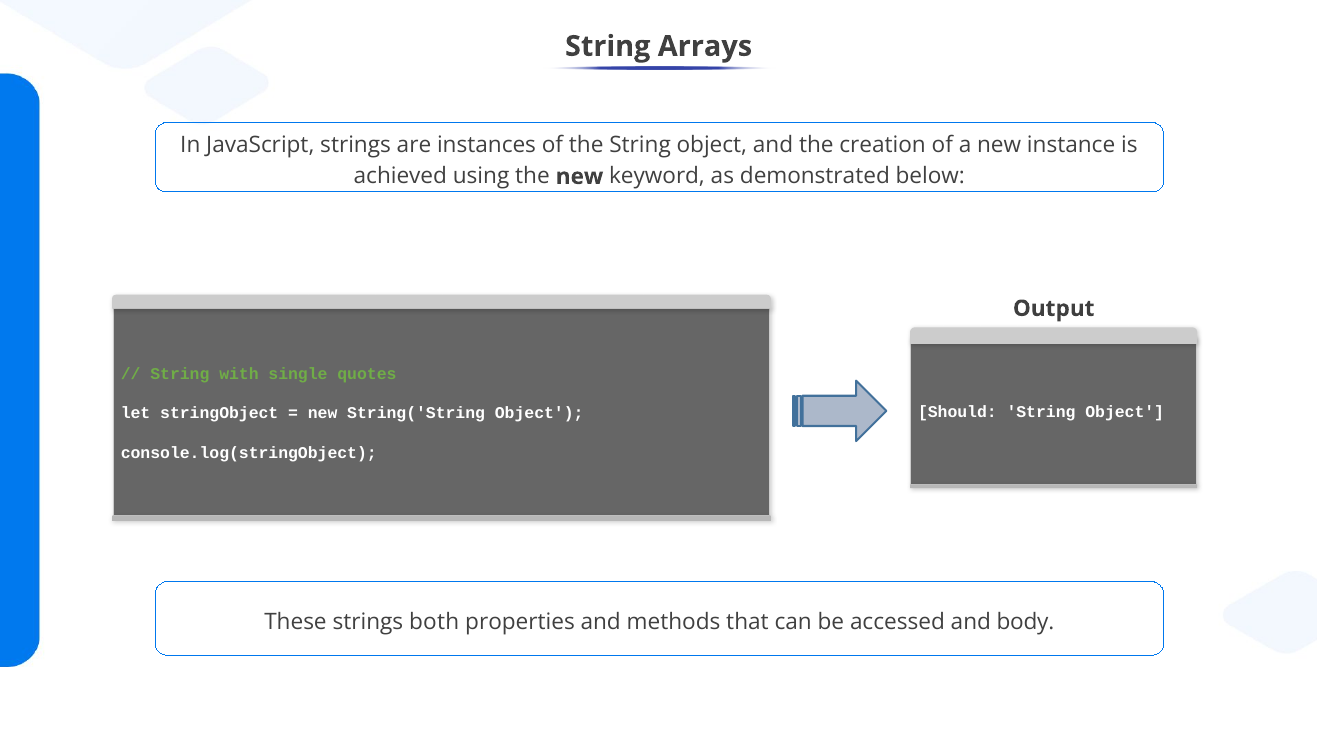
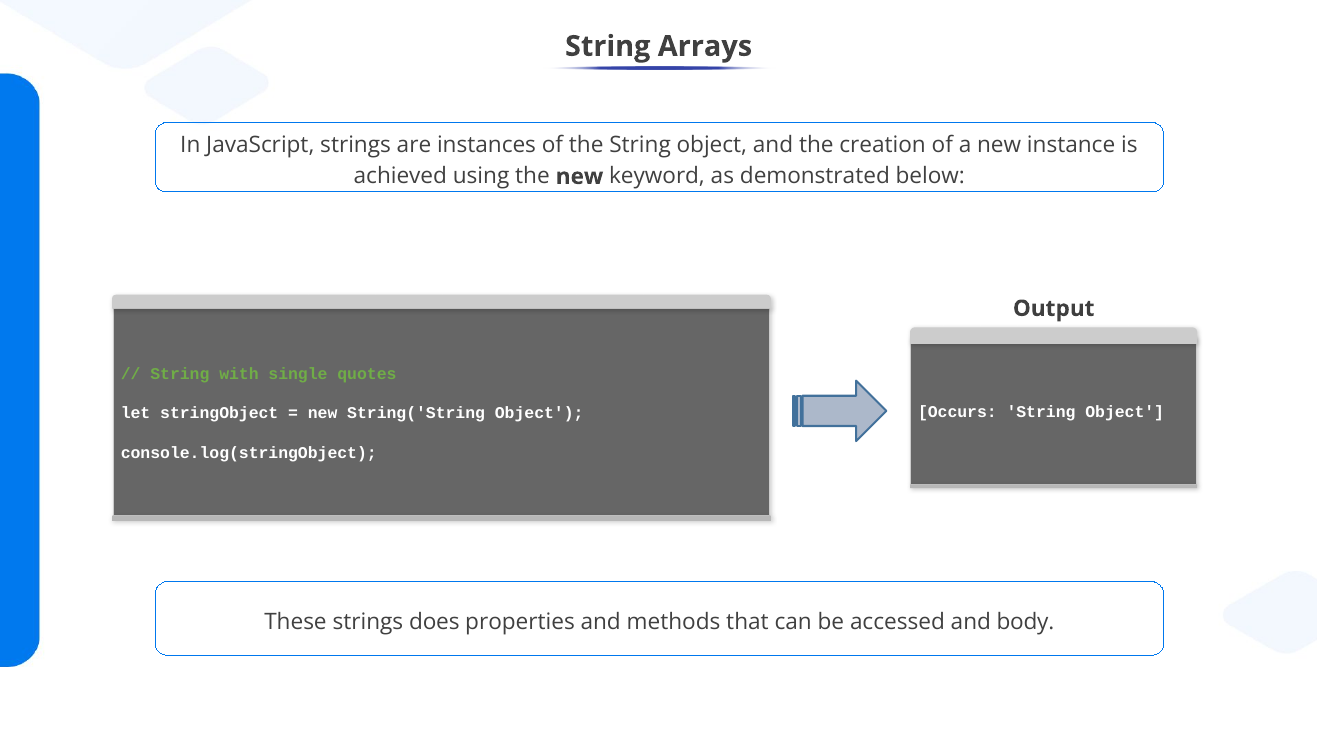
Should: Should -> Occurs
both: both -> does
